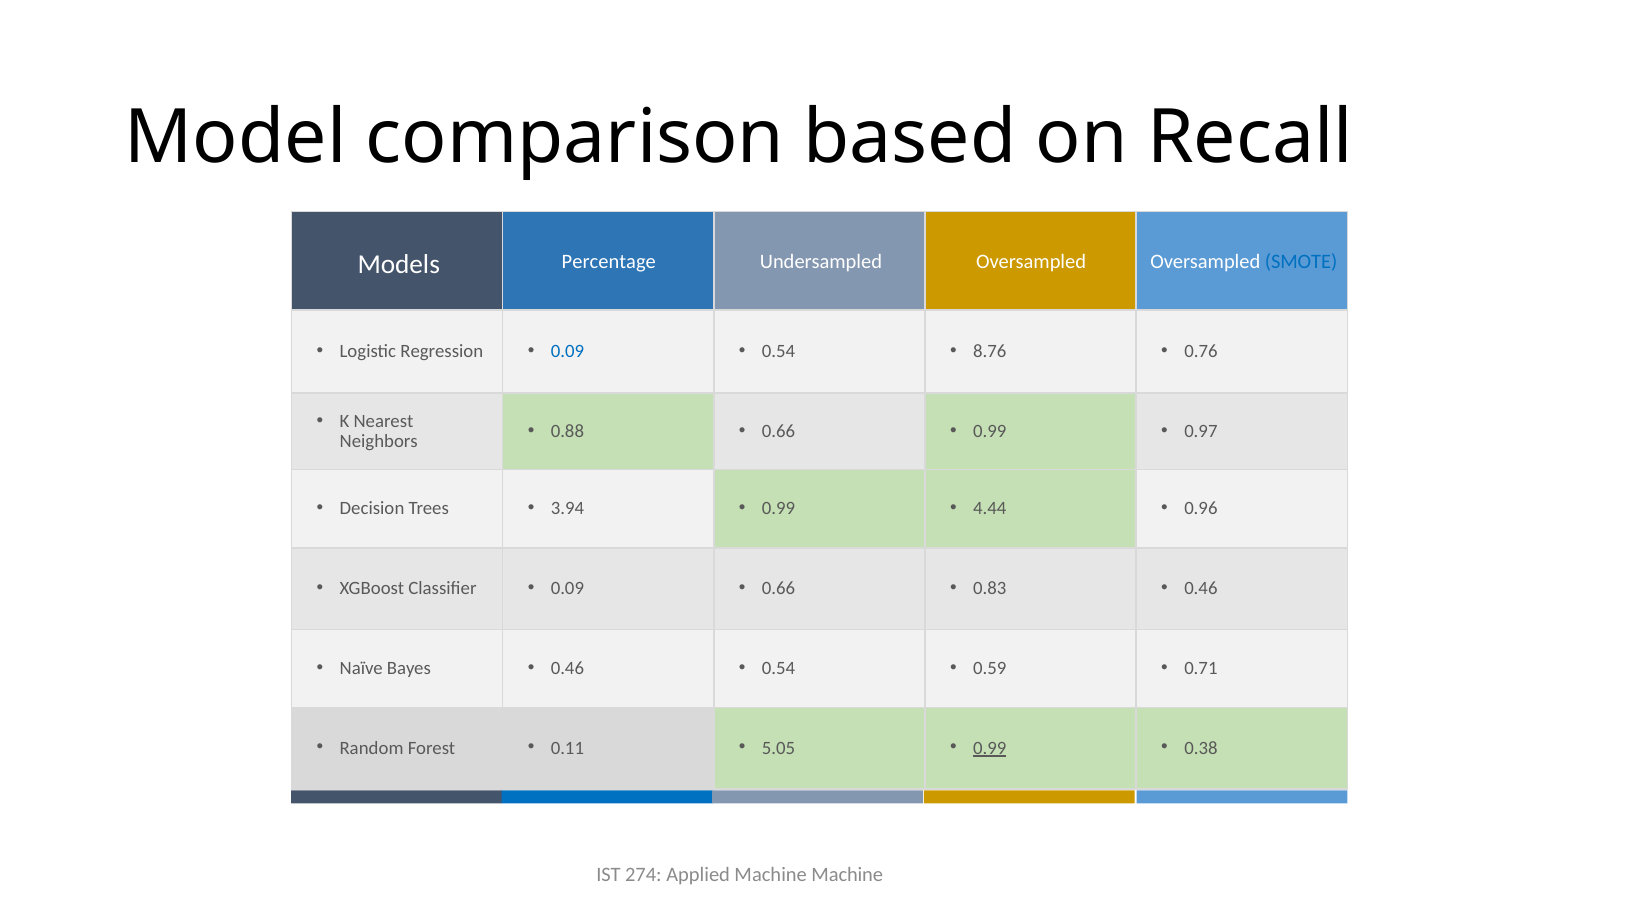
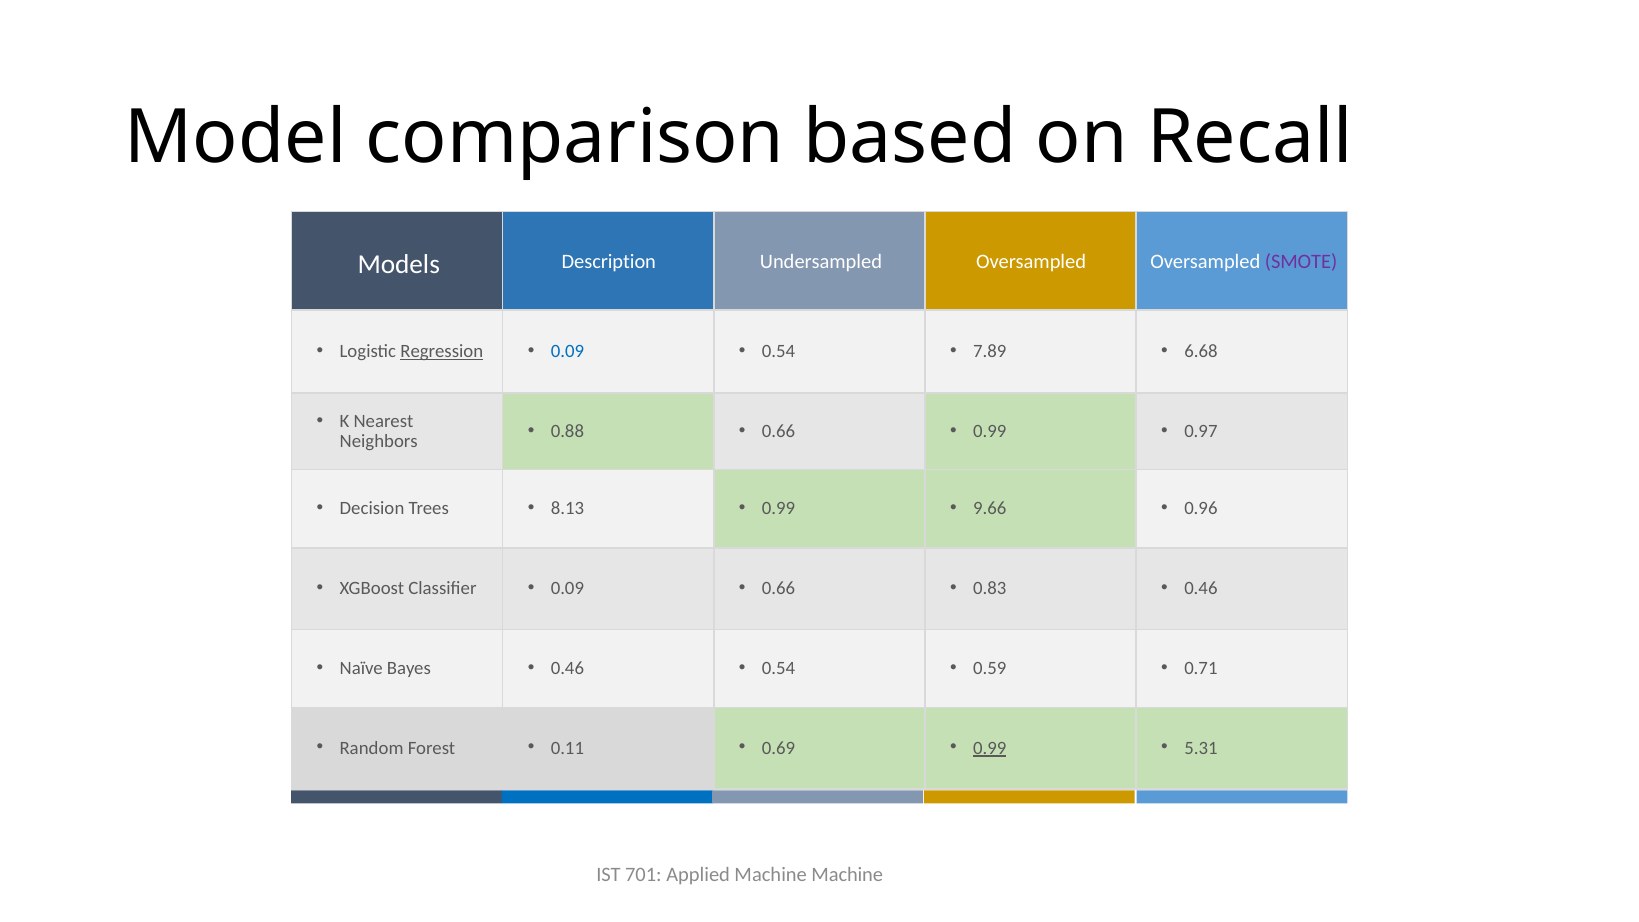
Percentage: Percentage -> Description
SMOTE colour: blue -> purple
Regression underline: none -> present
8.76: 8.76 -> 7.89
0.76: 0.76 -> 6.68
3.94: 3.94 -> 8.13
4.44: 4.44 -> 9.66
5.05: 5.05 -> 0.69
0.38: 0.38 -> 5.31
274: 274 -> 701
